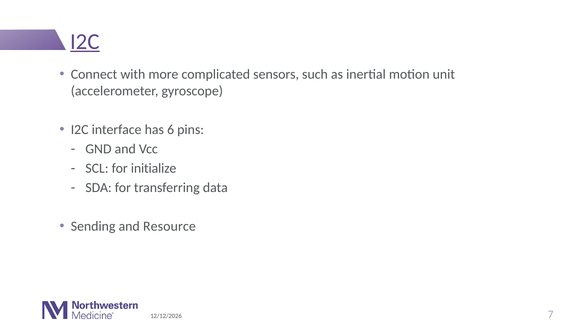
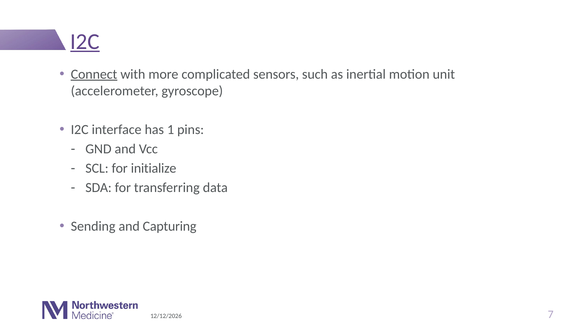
Connect underline: none -> present
6: 6 -> 1
Resource: Resource -> Capturing
